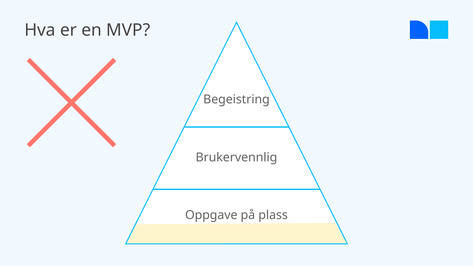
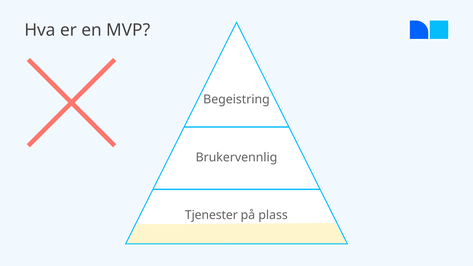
Oppgave: Oppgave -> Tjenester
